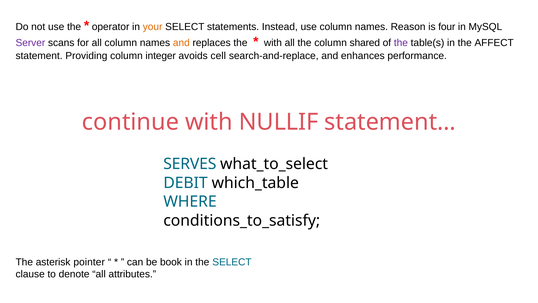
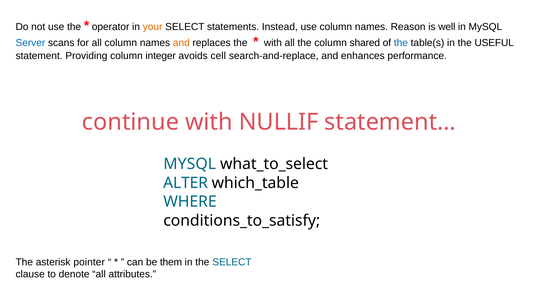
four: four -> well
Server colour: purple -> blue
the at (401, 43) colour: purple -> blue
AFFECT: AFFECT -> USEFUL
SERVES at (190, 164): SERVES -> MYSQL
DEBIT: DEBIT -> ALTER
book: book -> them
